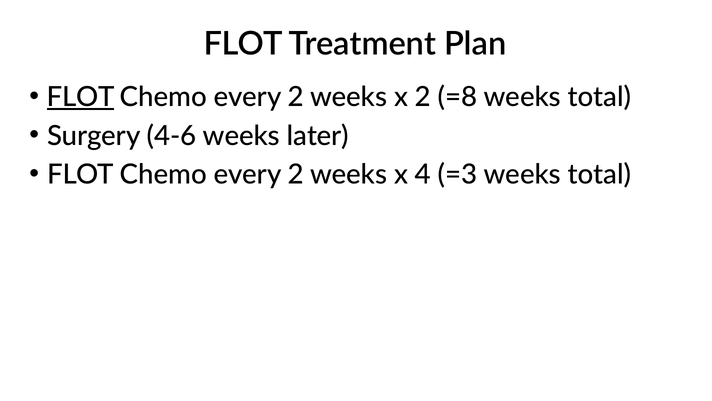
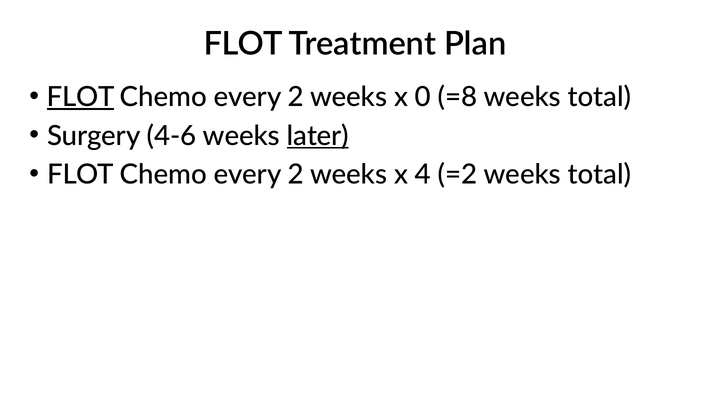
x 2: 2 -> 0
later underline: none -> present
=3: =3 -> =2
